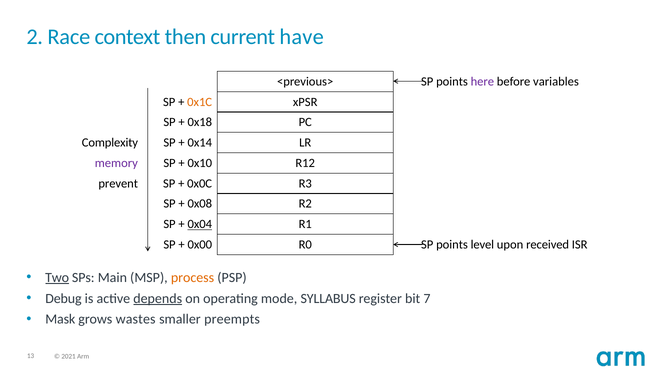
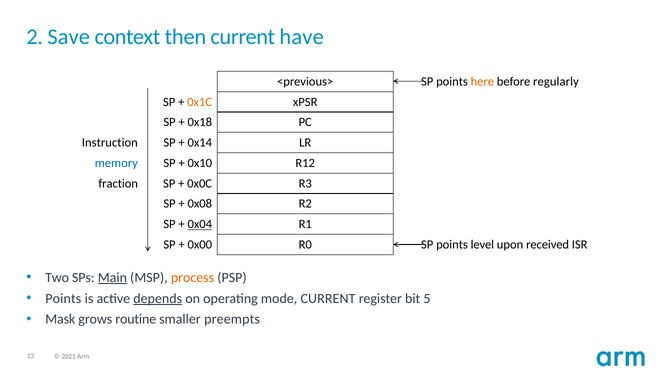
Race: Race -> Save
here colour: purple -> orange
variables: variables -> regularly
Complexity: Complexity -> Instruction
memory colour: purple -> blue
prevent: prevent -> fraction
Two underline: present -> none
Main underline: none -> present
Debug at (63, 299): Debug -> Points
mode SYLLABUS: SYLLABUS -> CURRENT
7: 7 -> 5
wastes: wastes -> routine
